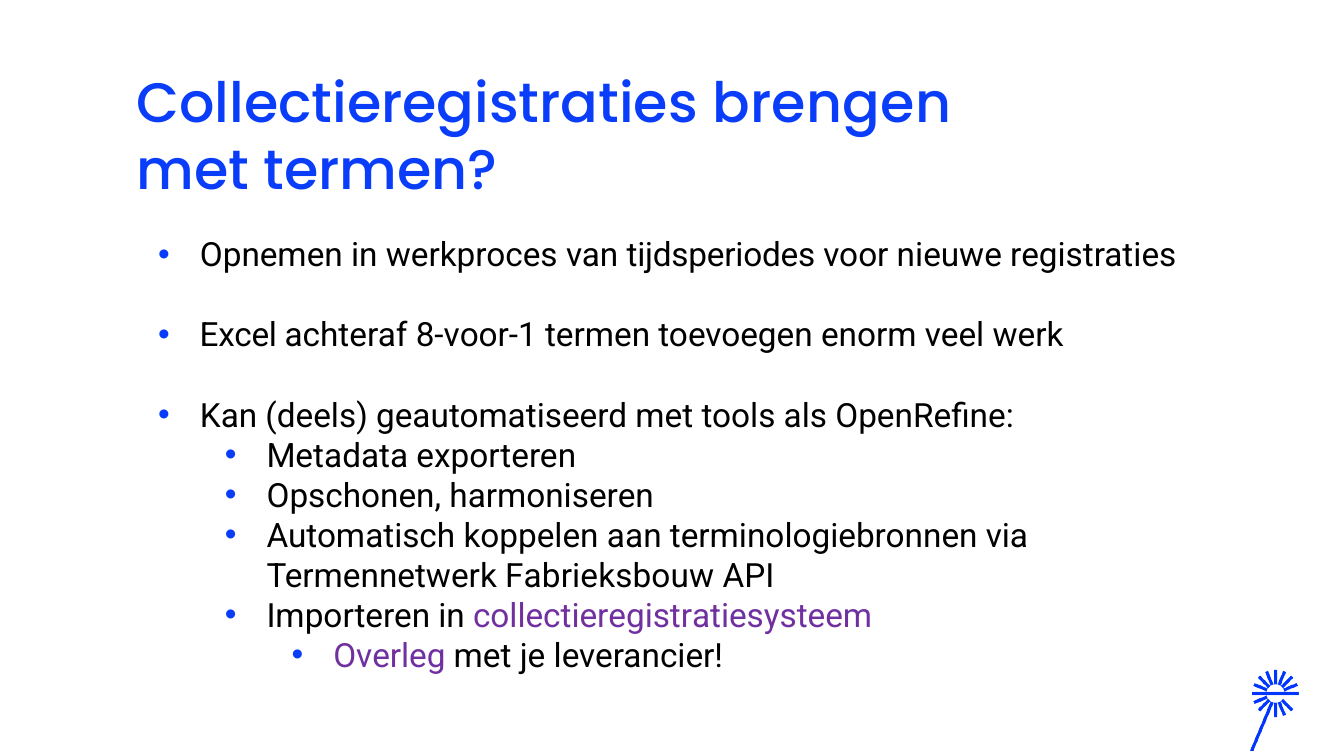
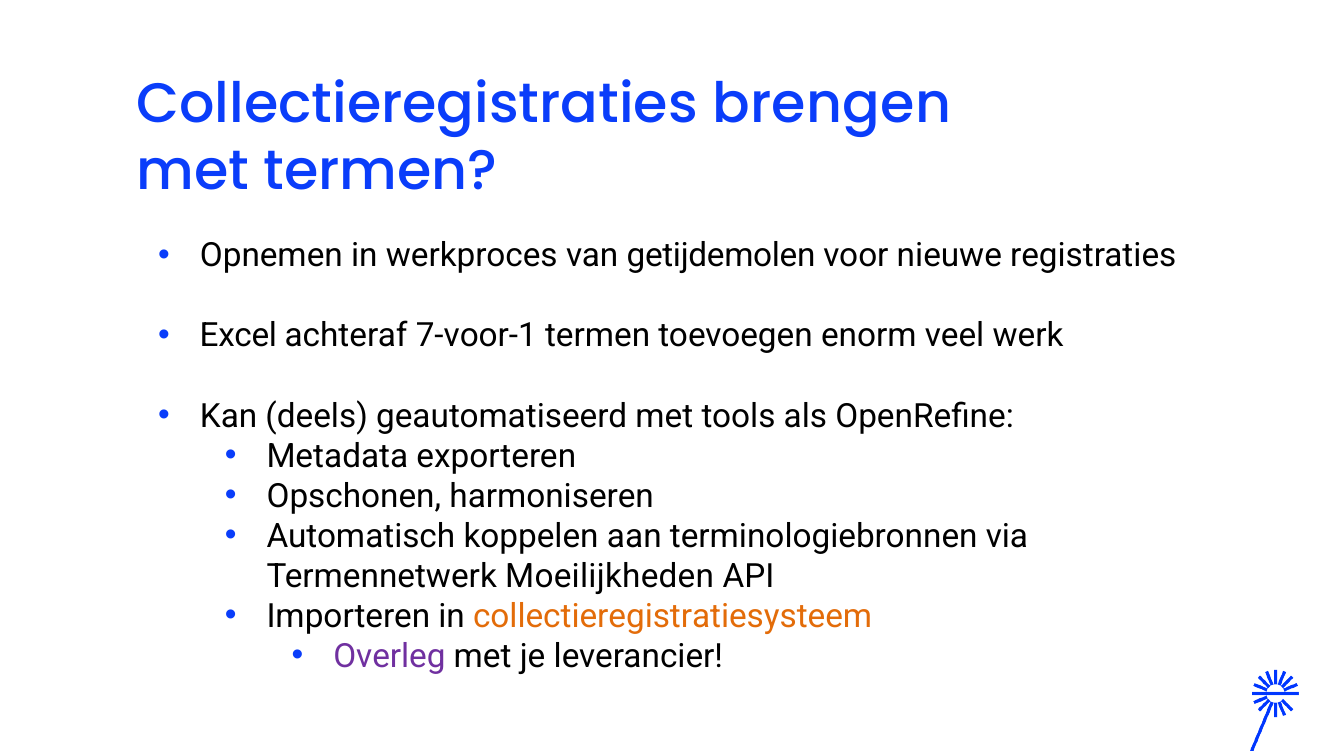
tijdsperiodes: tijdsperiodes -> getijdemolen
8-voor-1: 8-voor-1 -> 7-voor-1
Fabrieksbouw: Fabrieksbouw -> Moeilijkheden
collectieregistratiesysteem colour: purple -> orange
